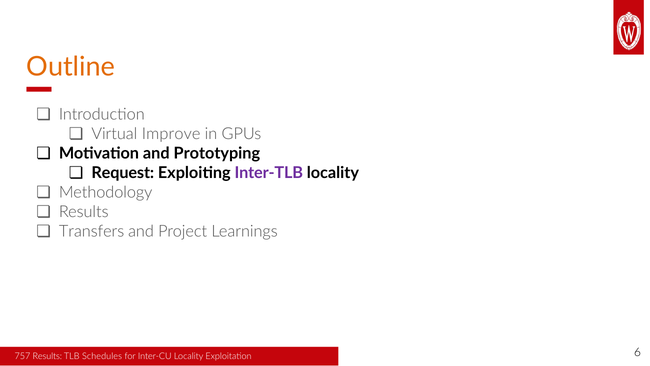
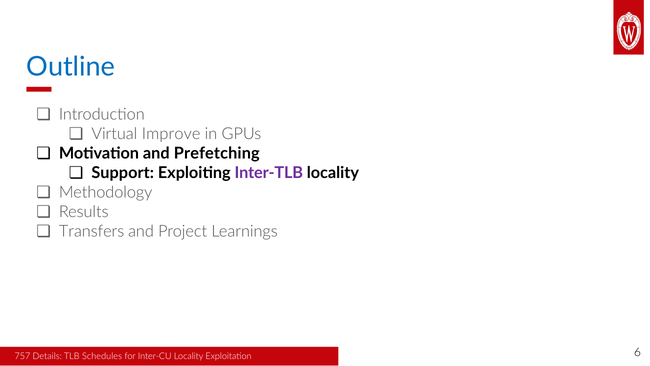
Outline colour: orange -> blue
Prototyping: Prototyping -> Prefetching
Request: Request -> Support
757 Results: Results -> Details
